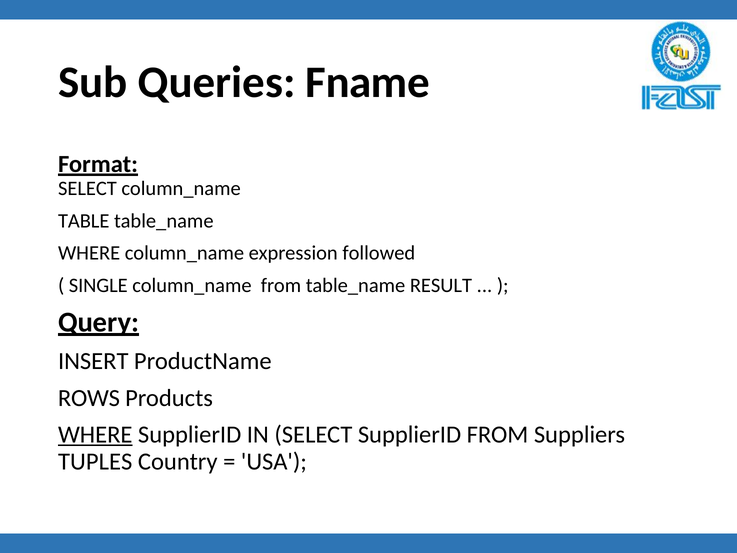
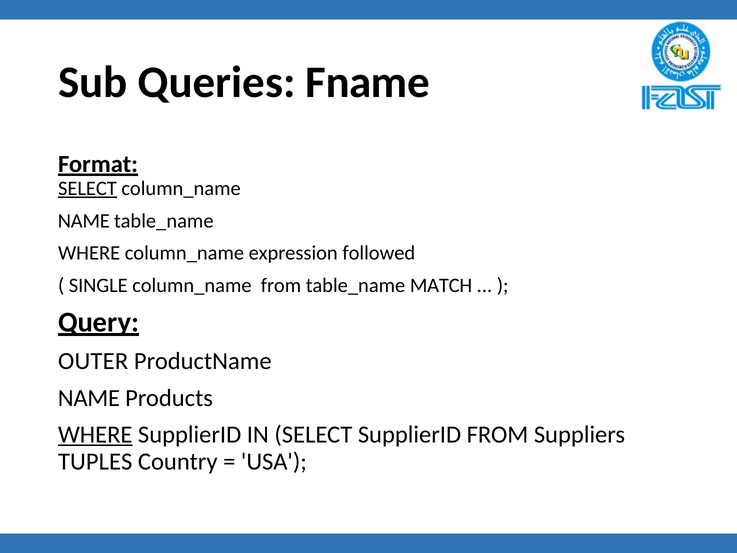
SELECT at (87, 188) underline: none -> present
TABLE at (84, 221): TABLE -> NAME
RESULT: RESULT -> MATCH
INSERT: INSERT -> OUTER
ROWS at (89, 398): ROWS -> NAME
